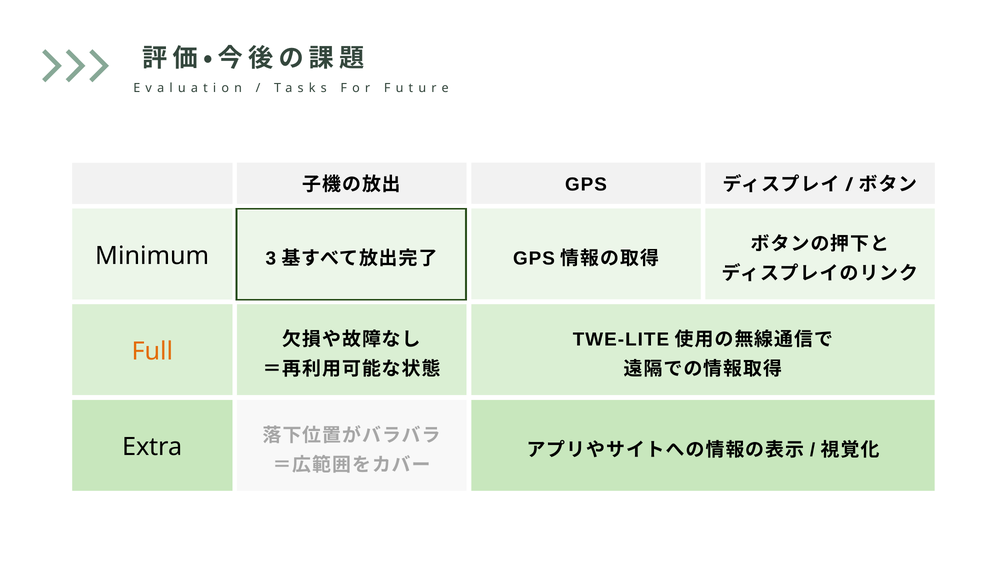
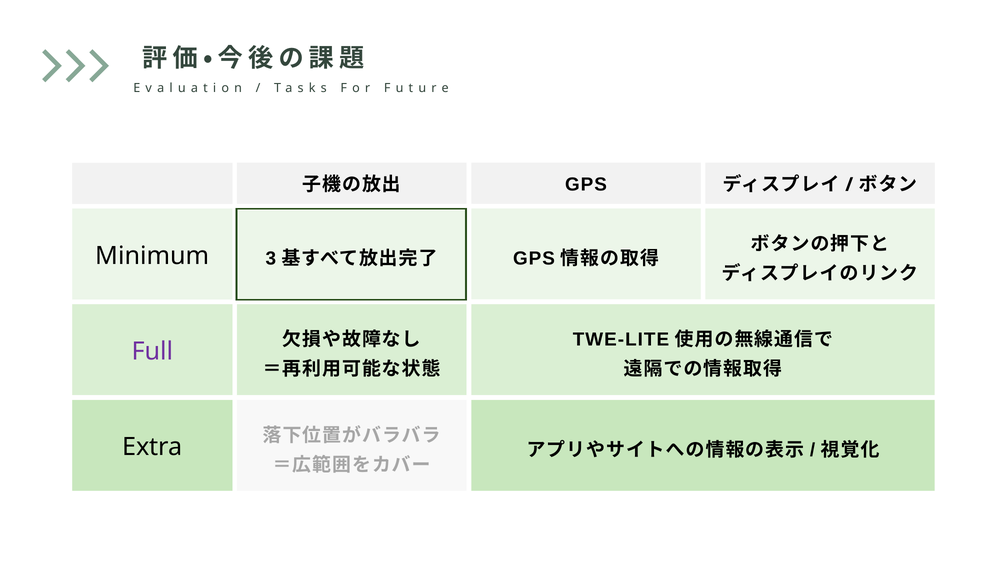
Full colour: orange -> purple
